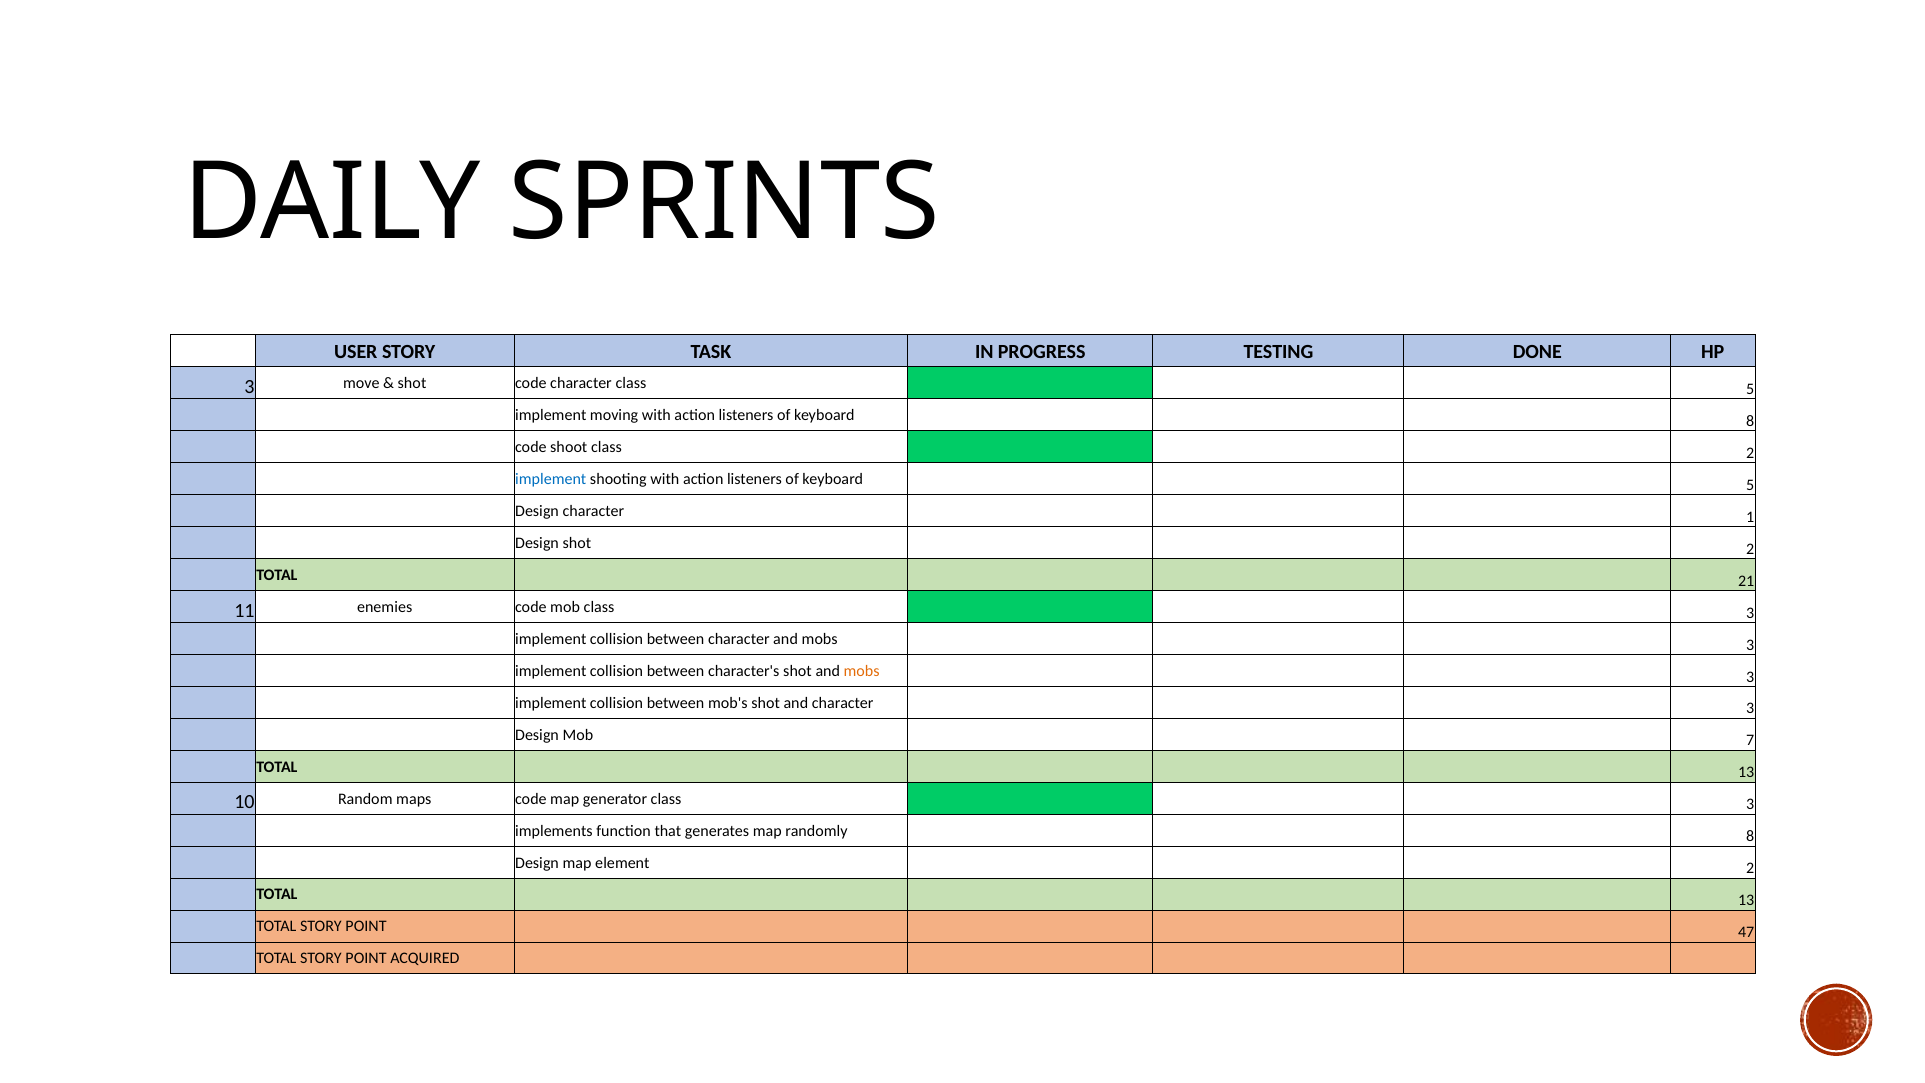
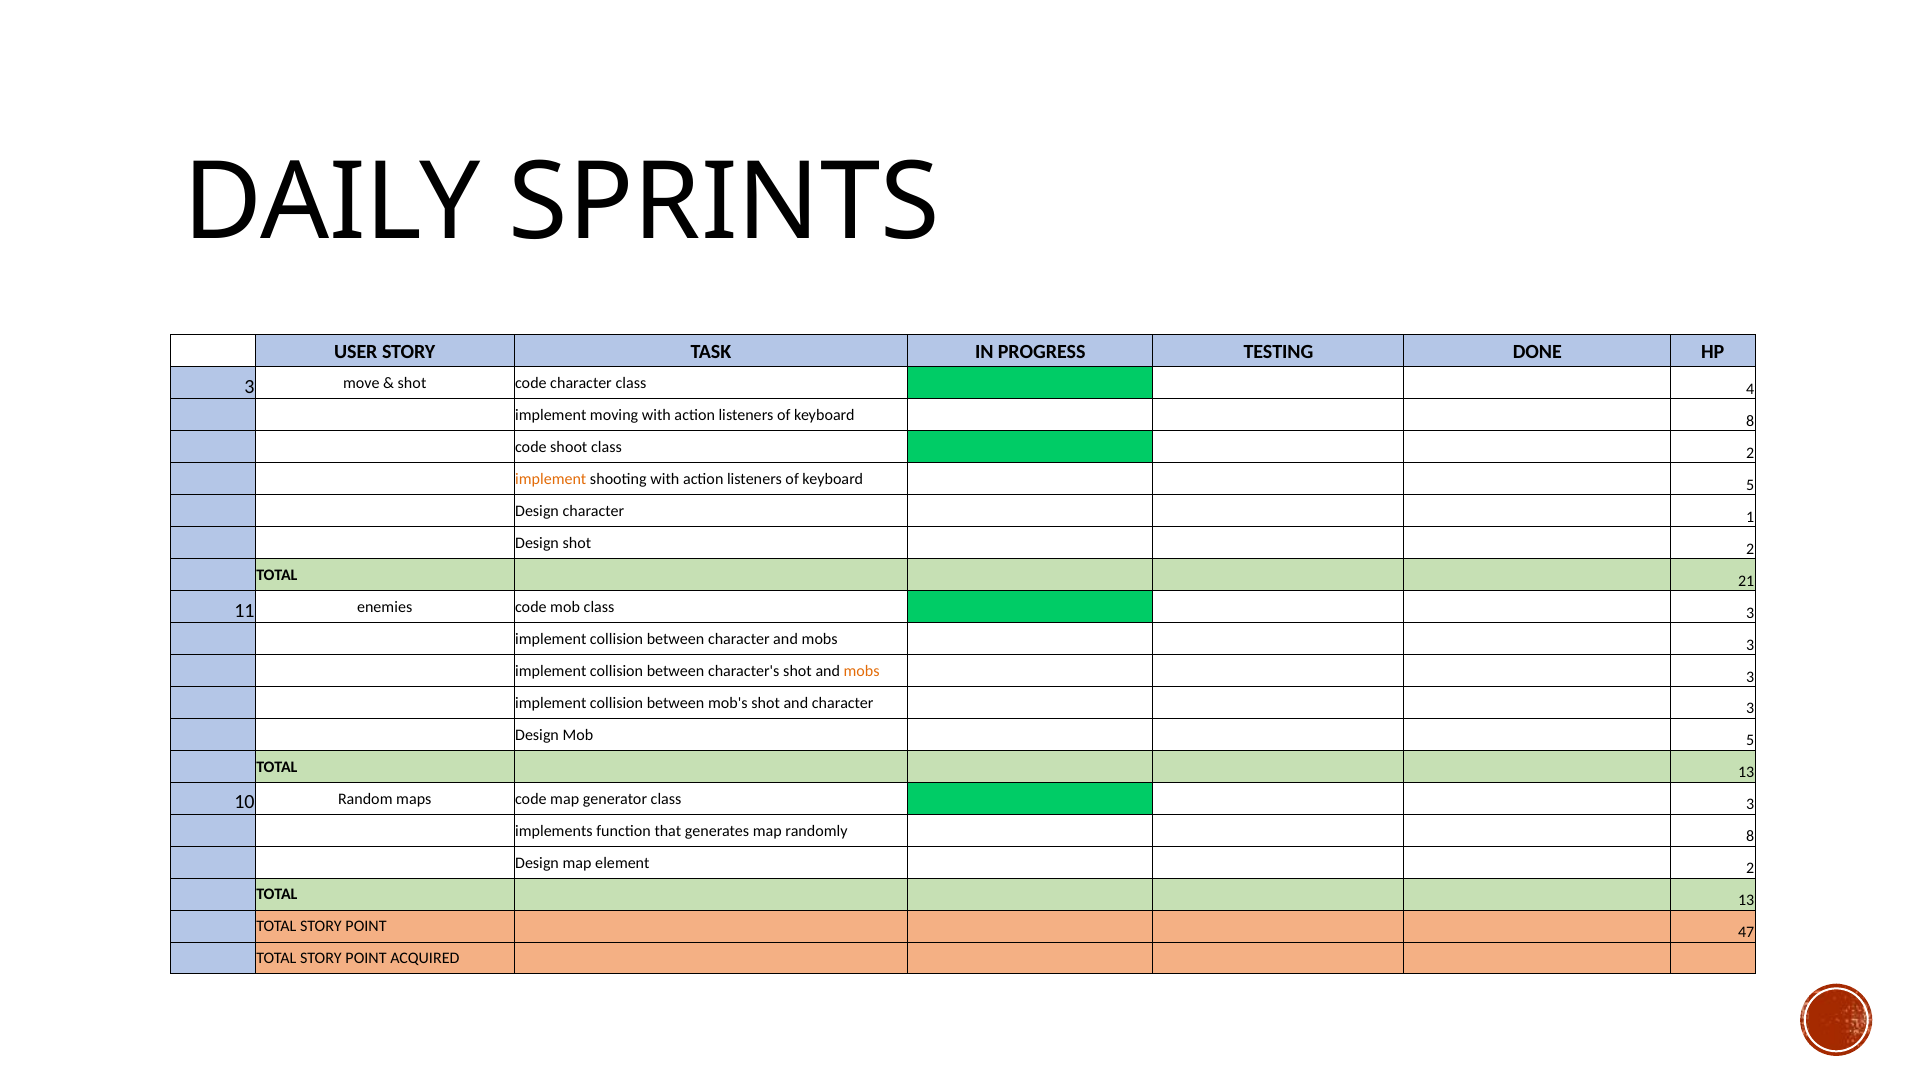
class 5: 5 -> 4
implement at (551, 479) colour: blue -> orange
Mob 7: 7 -> 5
